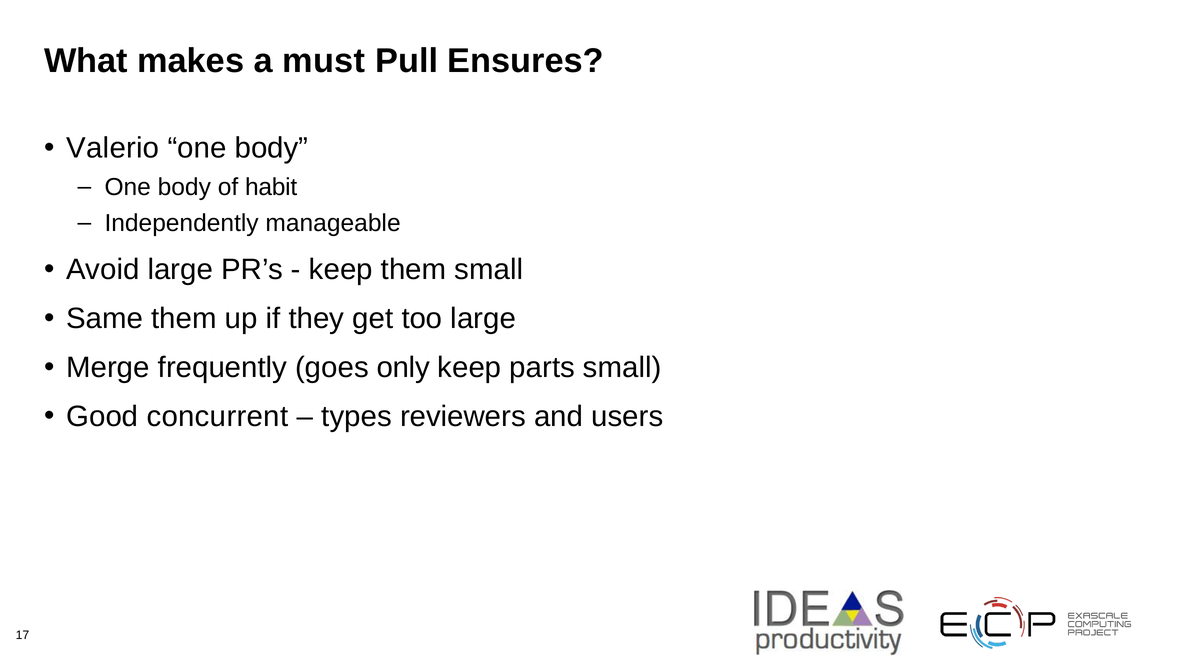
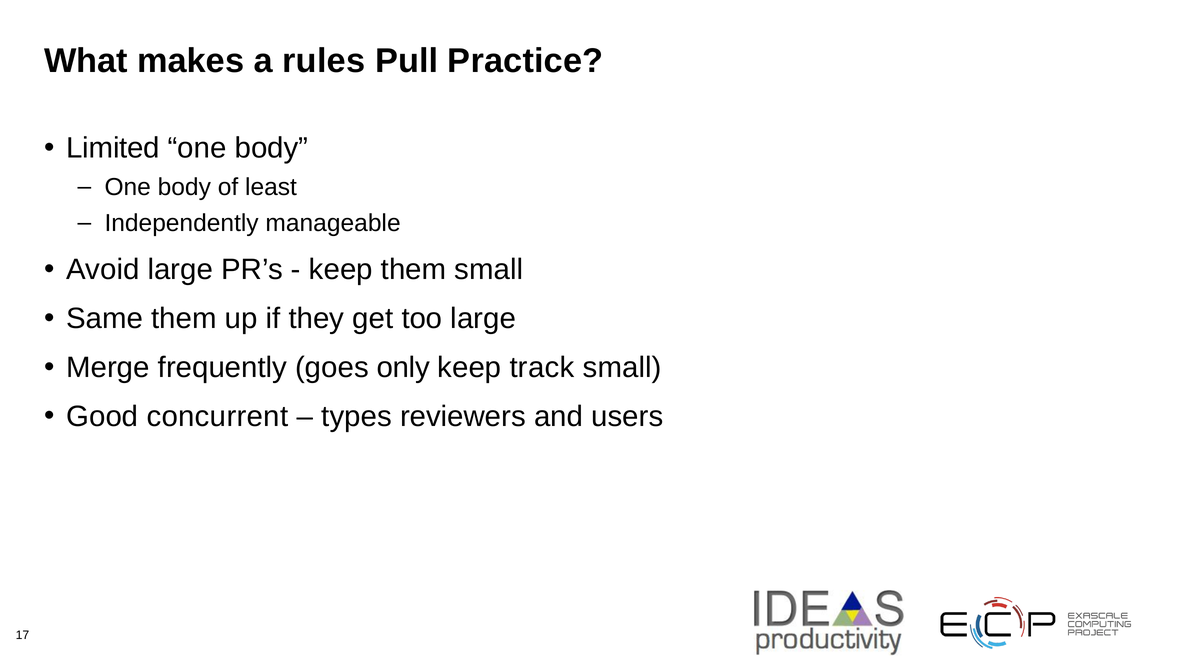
must: must -> rules
Ensures: Ensures -> Practice
Valerio: Valerio -> Limited
habit: habit -> least
parts: parts -> track
